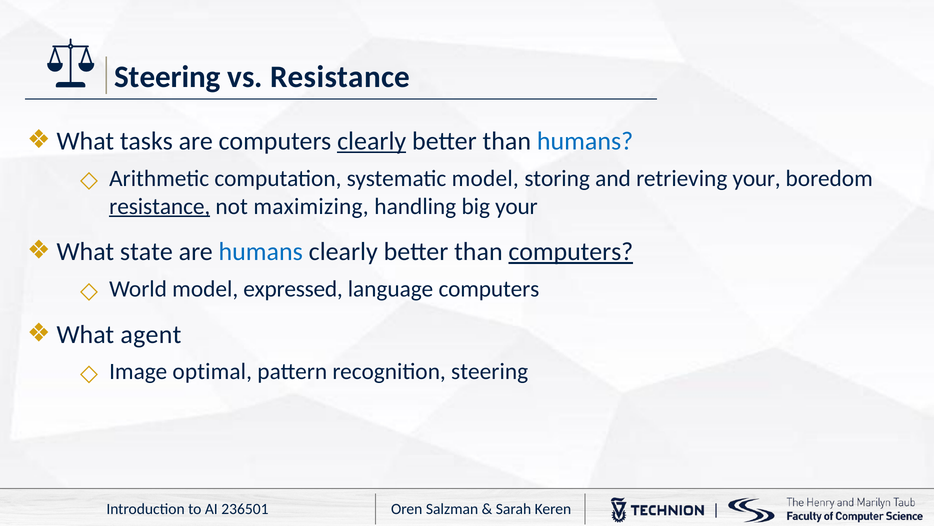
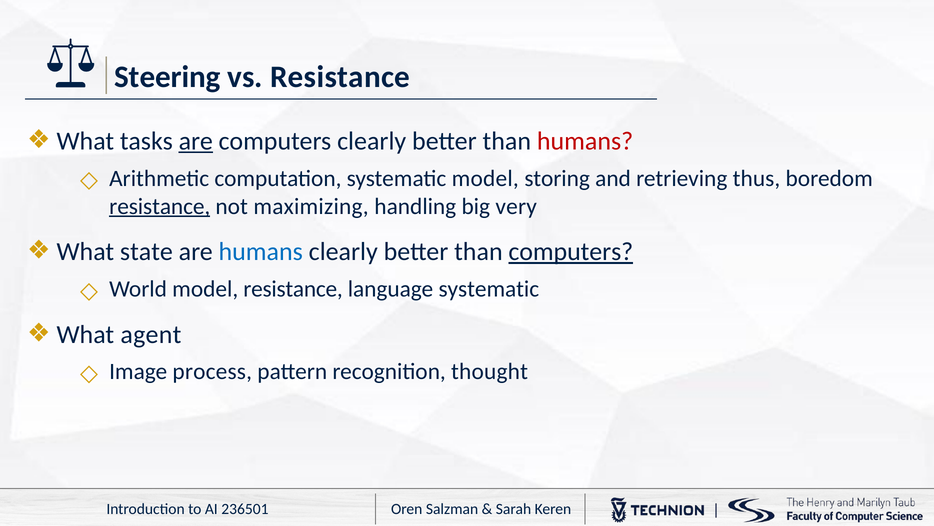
are at (196, 141) underline: none -> present
clearly at (372, 141) underline: present -> none
humans at (585, 141) colour: blue -> red
retrieving your: your -> thus
big your: your -> very
model expressed: expressed -> resistance
language computers: computers -> systematic
optimal: optimal -> process
recognition steering: steering -> thought
